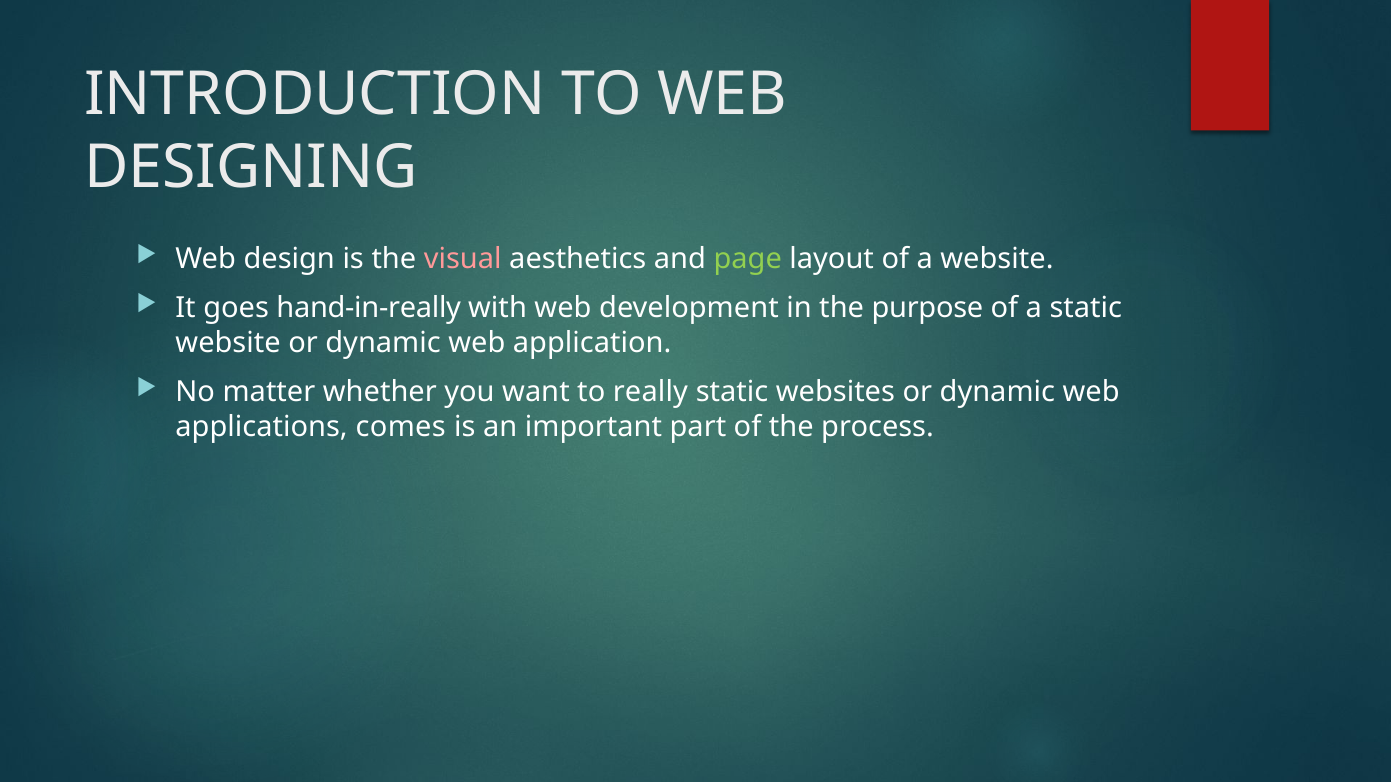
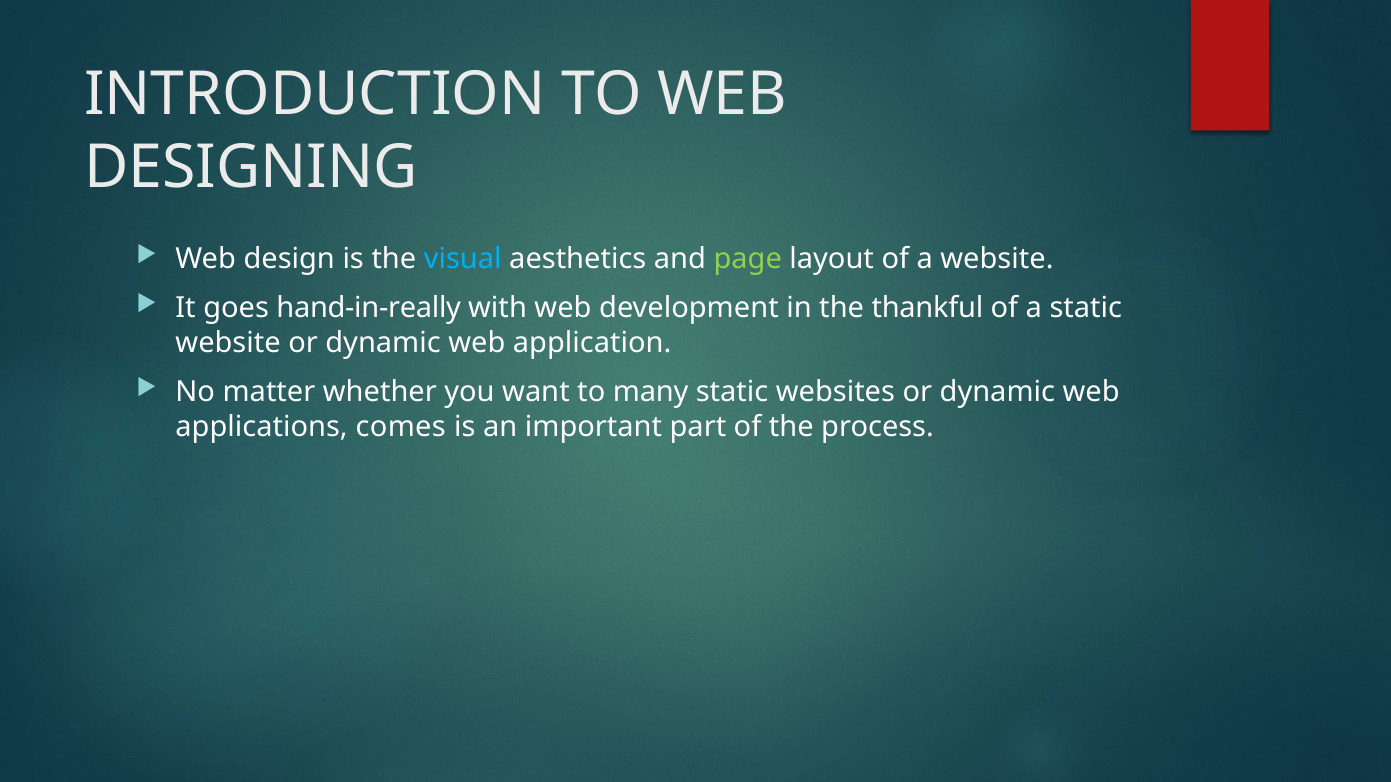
visual colour: pink -> light blue
purpose: purpose -> thankful
really: really -> many
